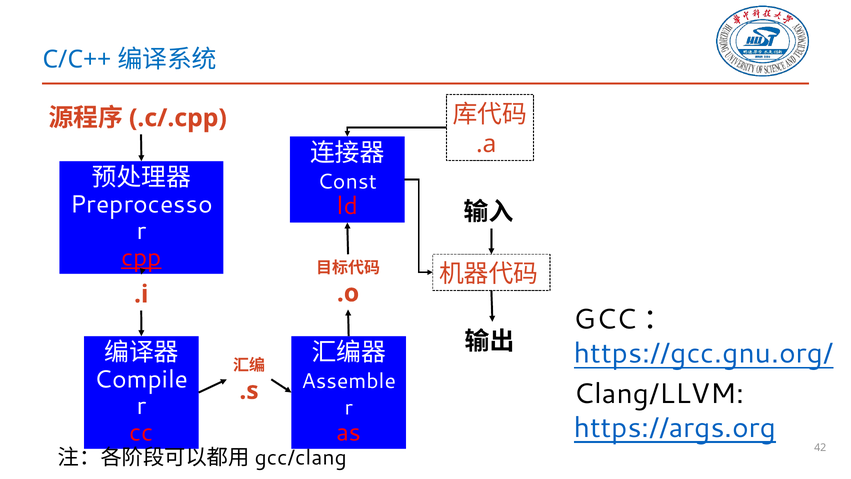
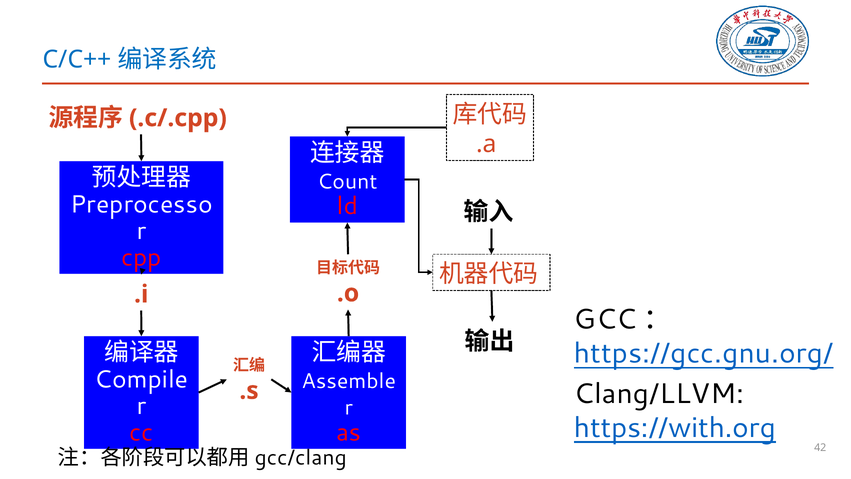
Const: Const -> Count
cpp underline: present -> none
https://args.org: https://args.org -> https://with.org
